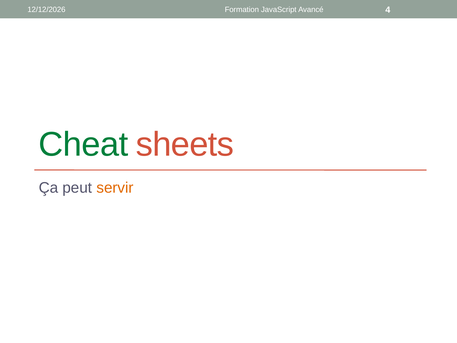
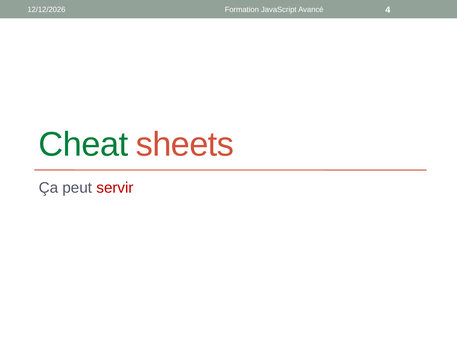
servir colour: orange -> red
